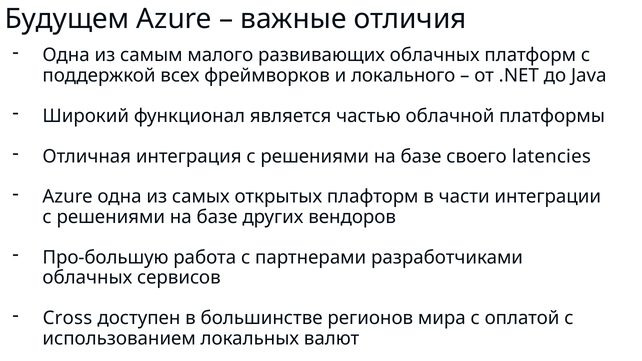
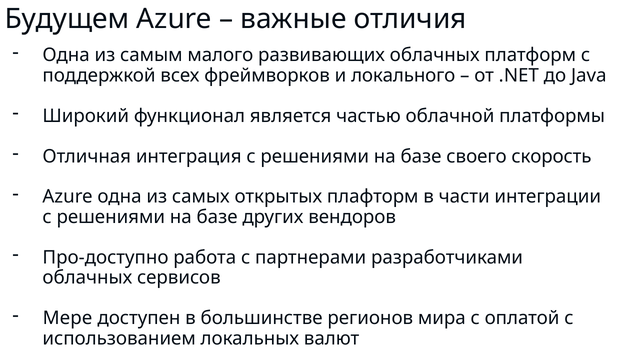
latencies: latencies -> скорость
Про-большую: Про-большую -> Про-доступно
Cross: Cross -> Мере
